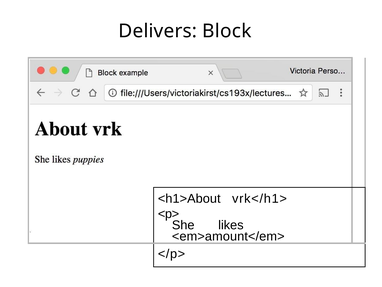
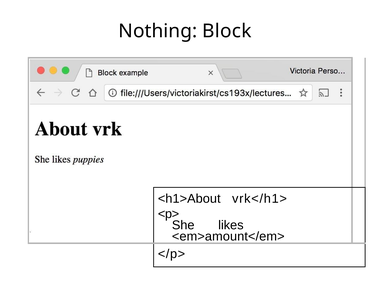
Delivers: Delivers -> Nothing
